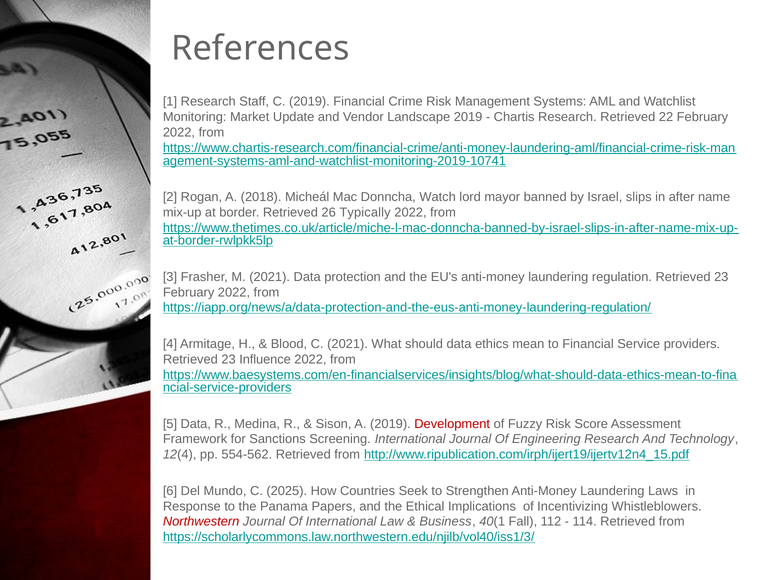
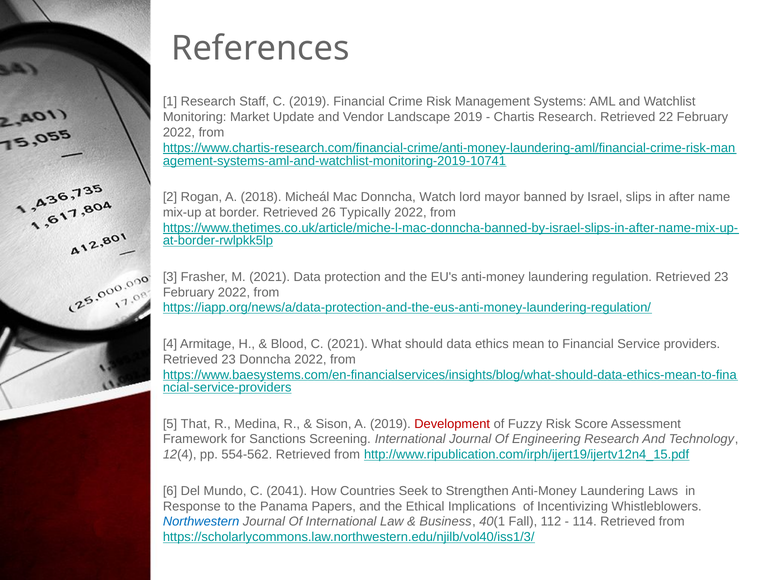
23 Influence: Influence -> Donncha
5 Data: Data -> That
2025: 2025 -> 2041
Northwestern colour: red -> blue
